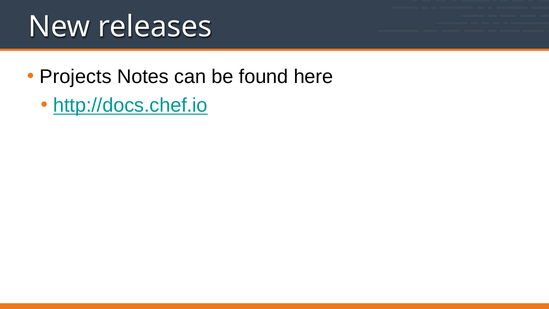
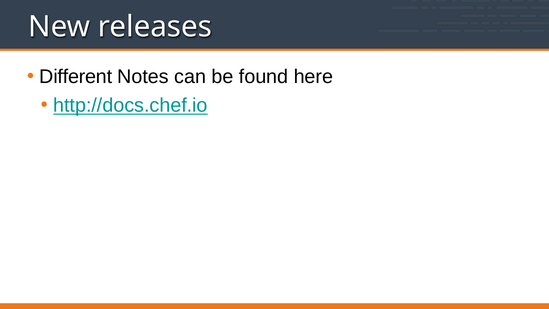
Projects: Projects -> Different
